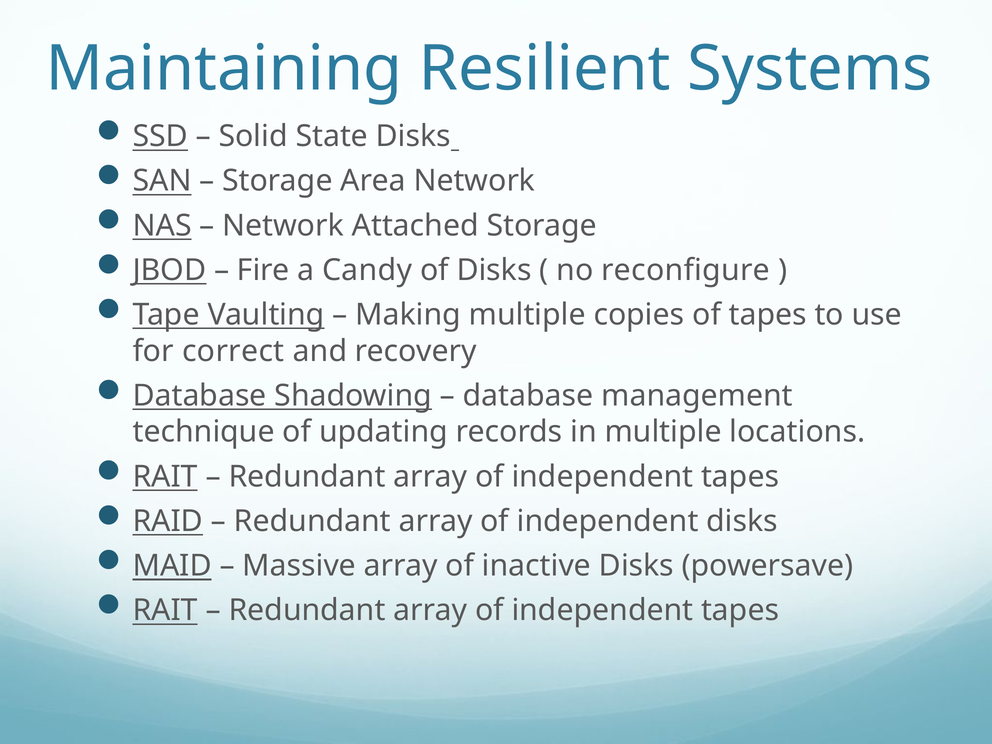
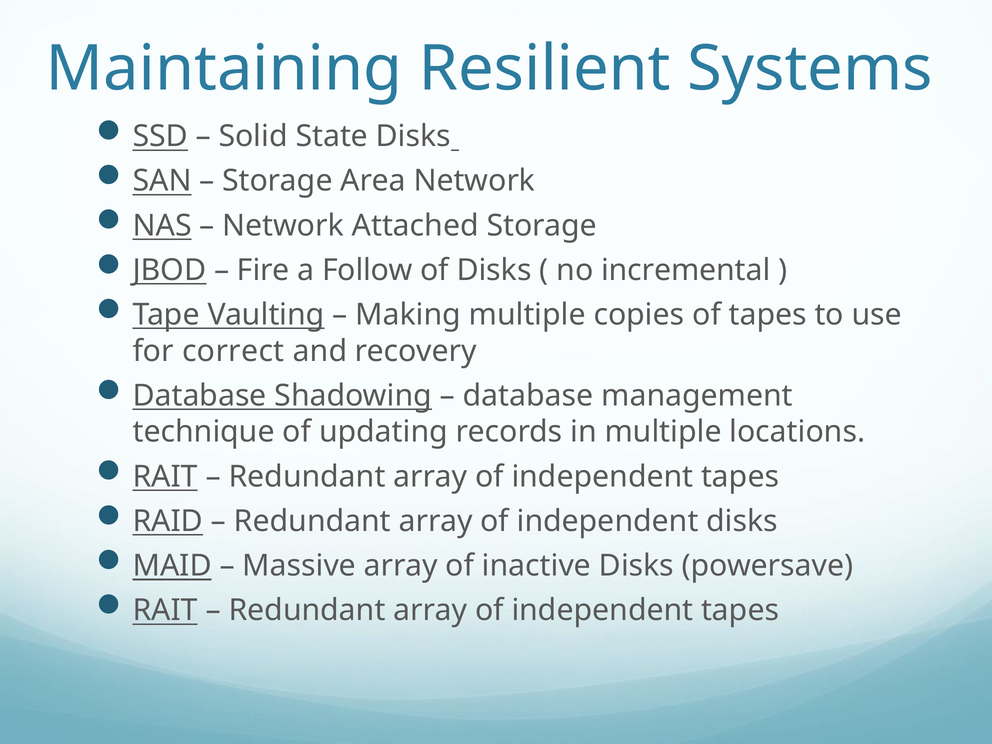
Candy: Candy -> Follow
reconfigure: reconfigure -> incremental
